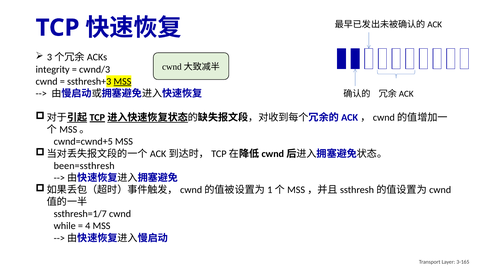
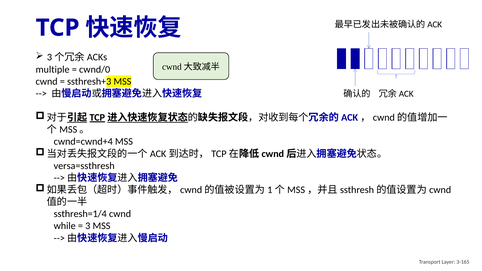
integrity: integrity -> multiple
cwnd/3: cwnd/3 -> cwnd/0
MSS at (122, 81) underline: present -> none
cwnd=cwnd+5: cwnd=cwnd+5 -> cwnd=cwnd+4
been=ssthresh: been=ssthresh -> versa=ssthresh
ssthresh=1/7: ssthresh=1/7 -> ssthresh=1/4
4: 4 -> 3
